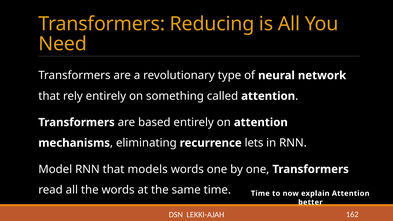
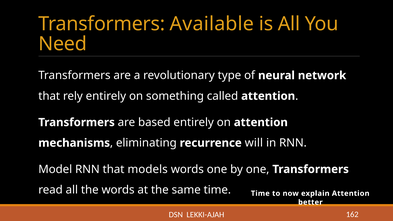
Reducing: Reducing -> Available
lets: lets -> will
